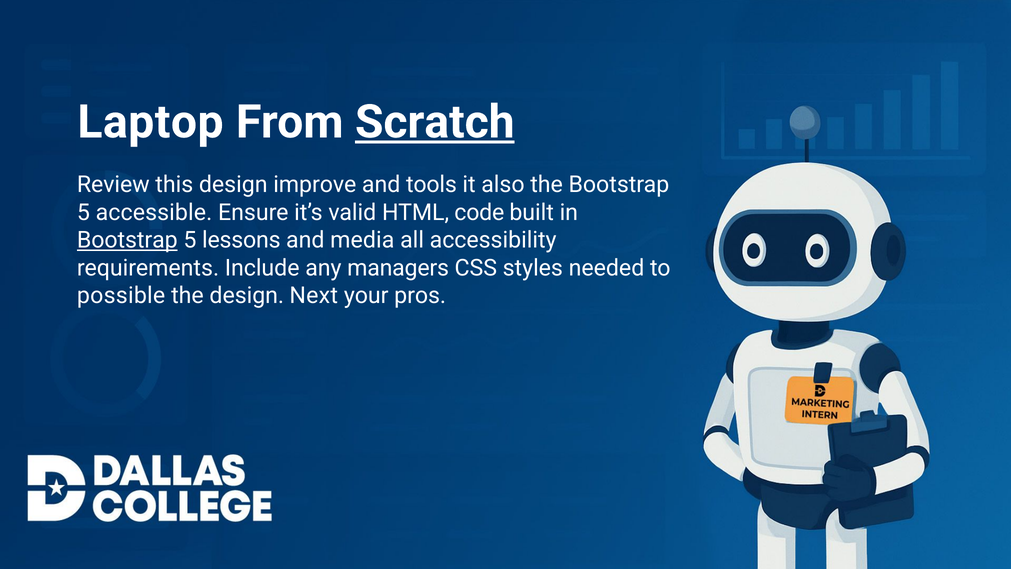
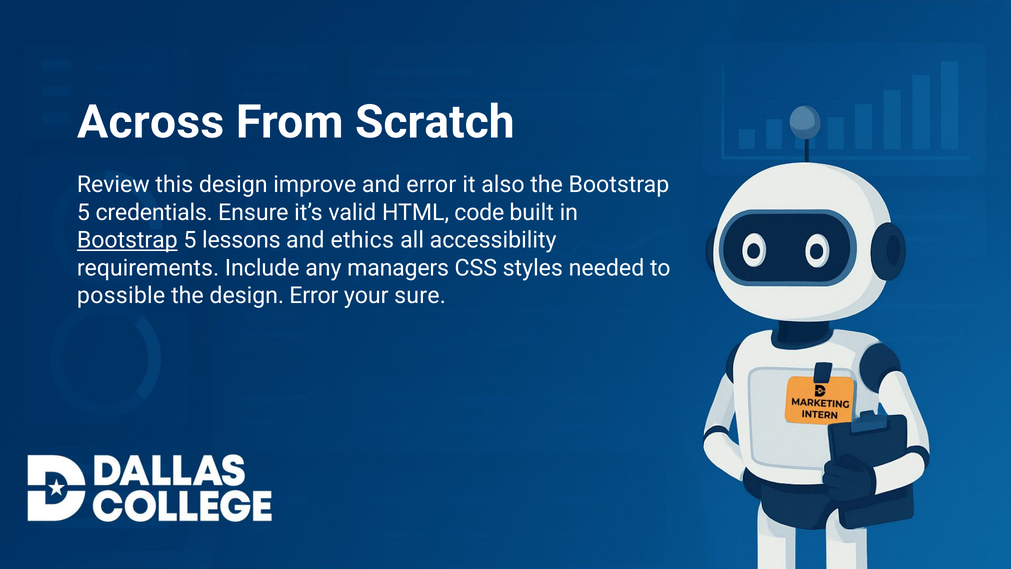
Laptop: Laptop -> Across
Scratch underline: present -> none
and tools: tools -> error
accessible: accessible -> credentials
media: media -> ethics
design Next: Next -> Error
pros: pros -> sure
